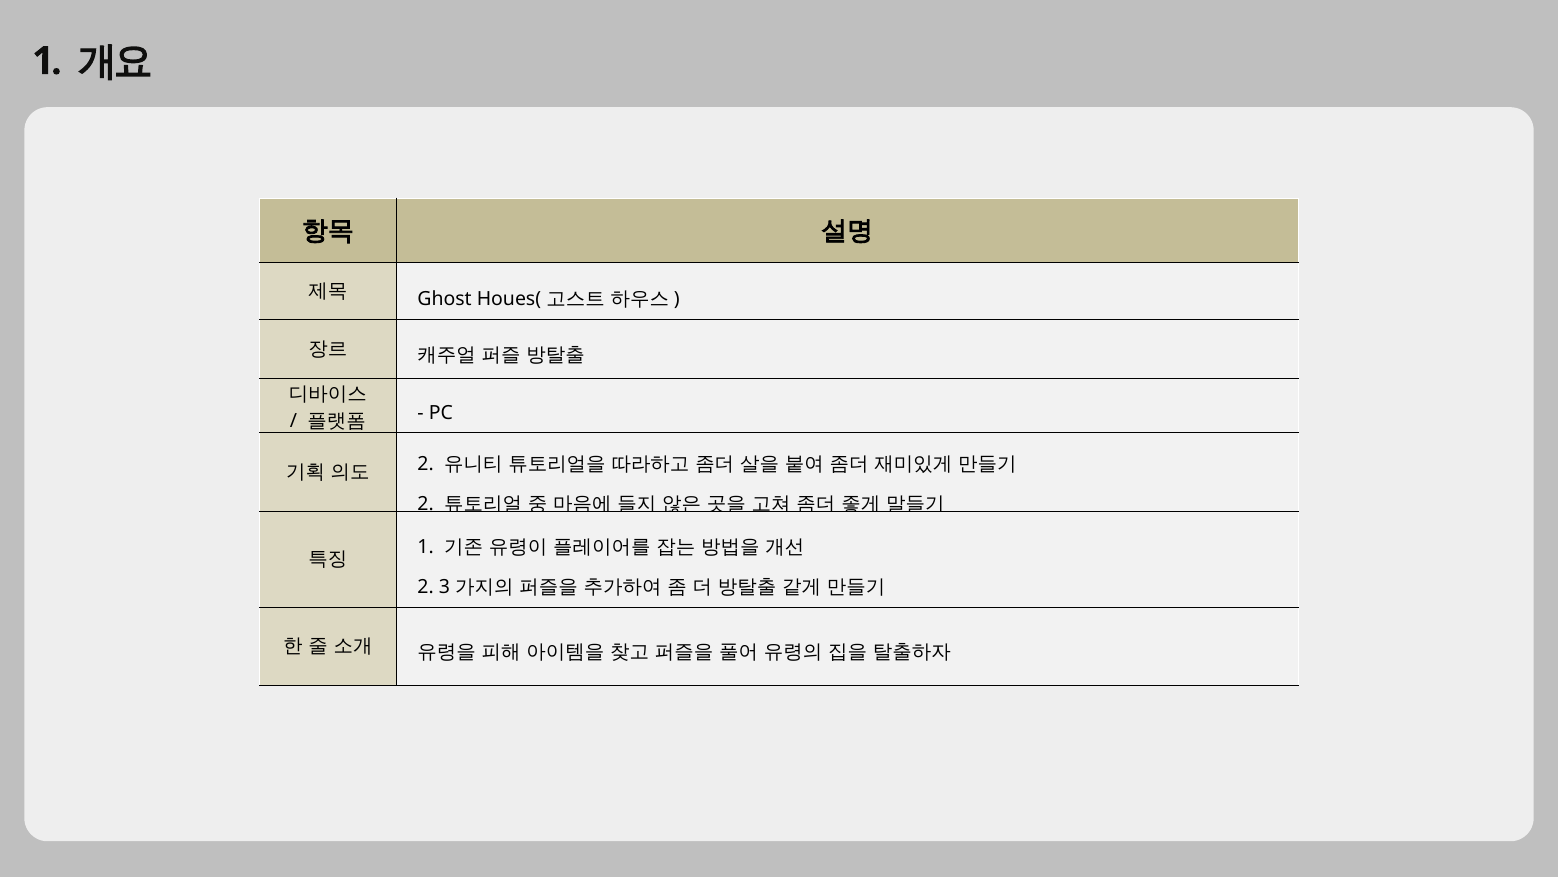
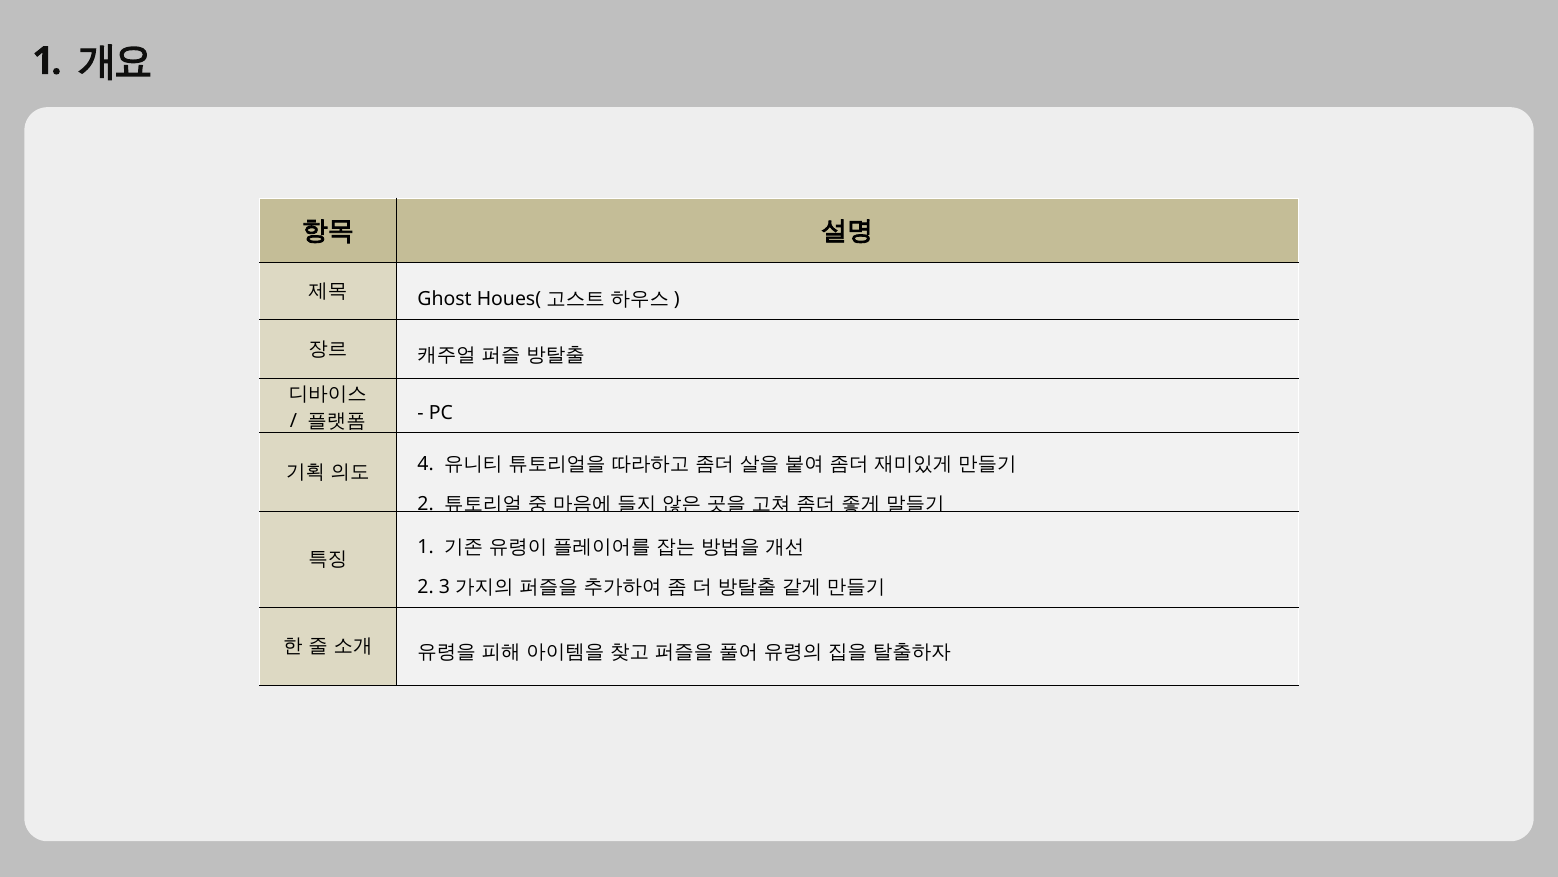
2 at (426, 464): 2 -> 4
